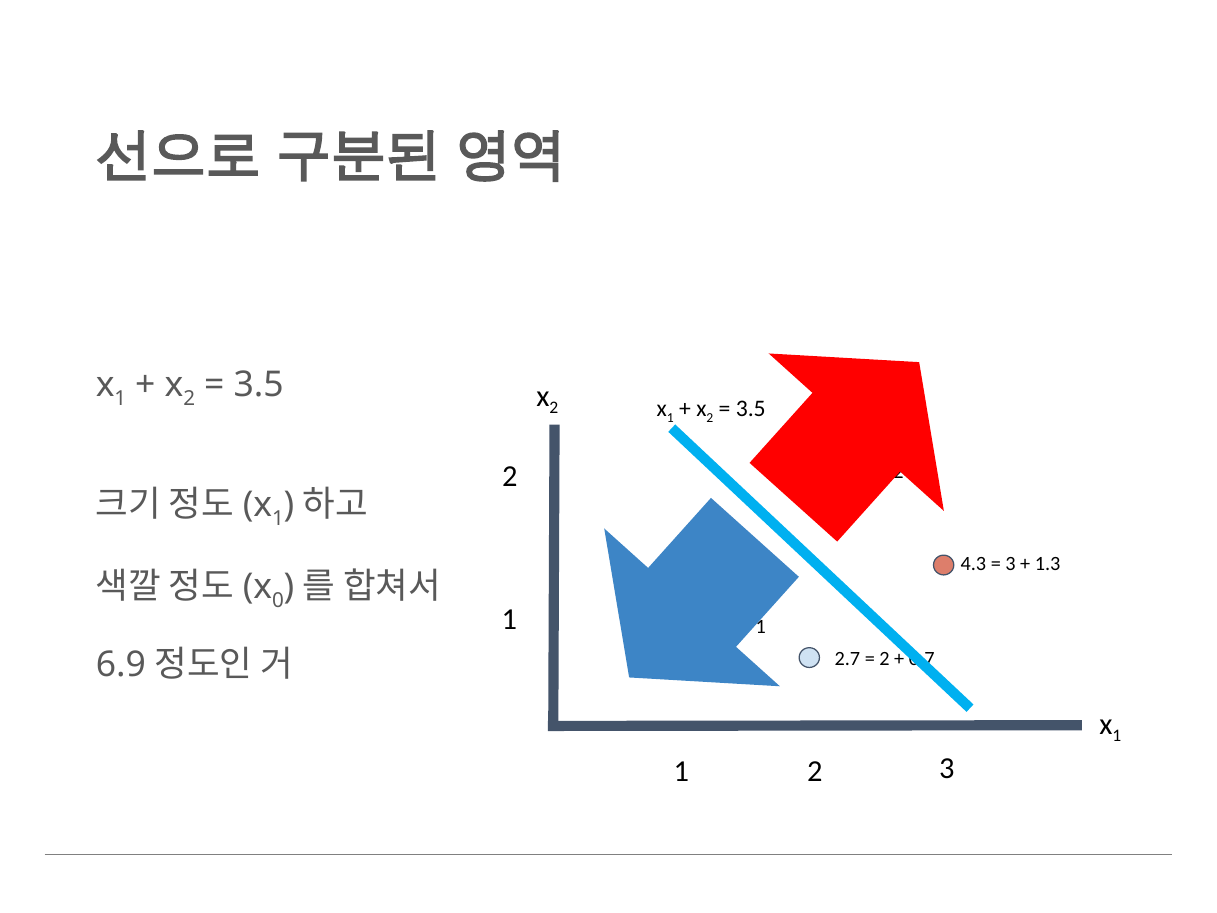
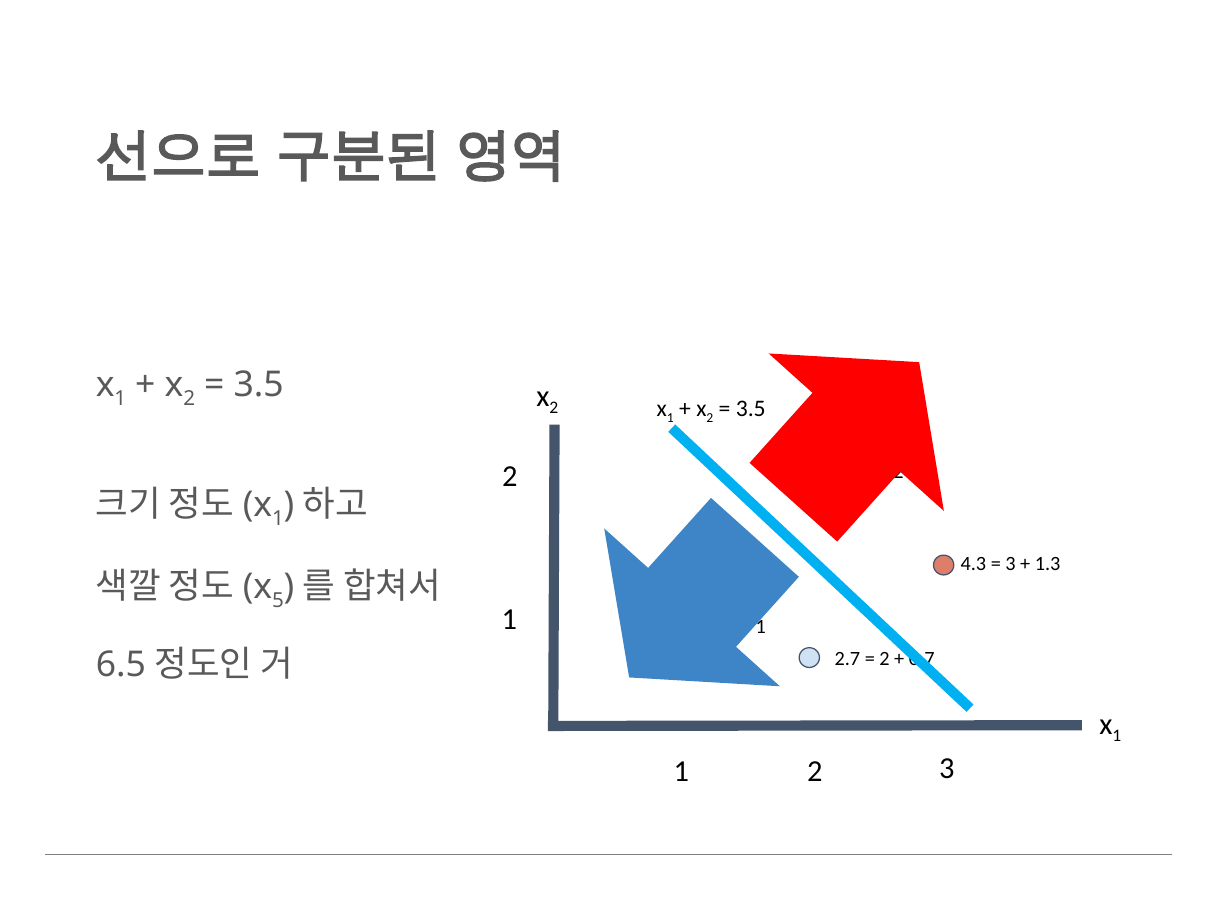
0: 0 -> 5
6.9: 6.9 -> 6.5
